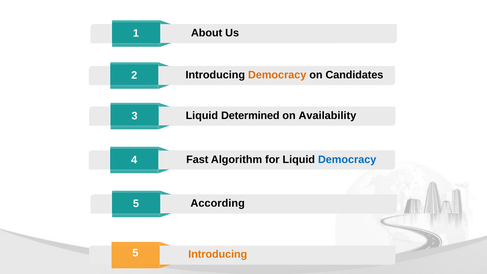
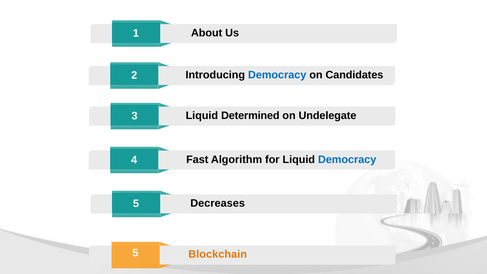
Democracy at (277, 75) colour: orange -> blue
Availability: Availability -> Undelegate
According: According -> Decreases
5 Introducing: Introducing -> Blockchain
